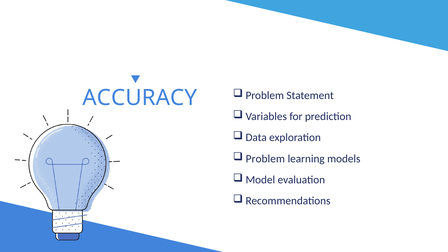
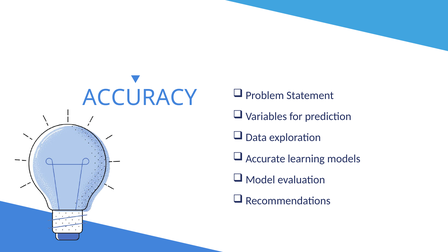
Problem at (265, 159): Problem -> Accurate
